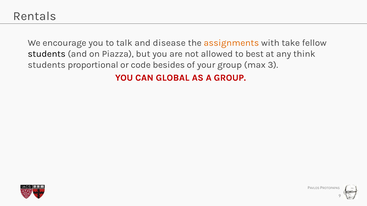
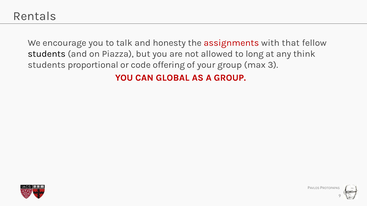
disease: disease -> honesty
assignments colour: orange -> red
take: take -> that
best: best -> long
besides: besides -> offering
